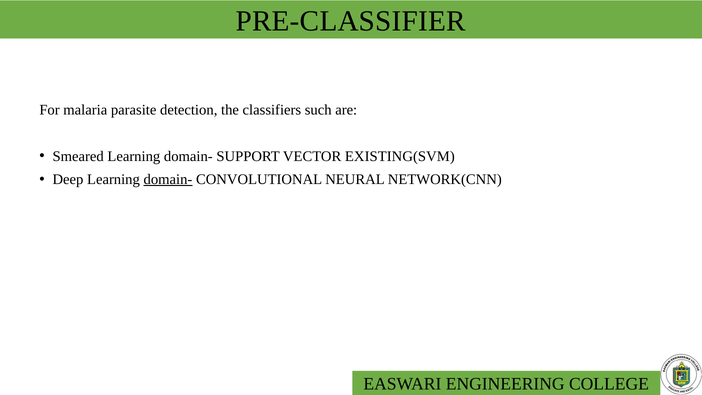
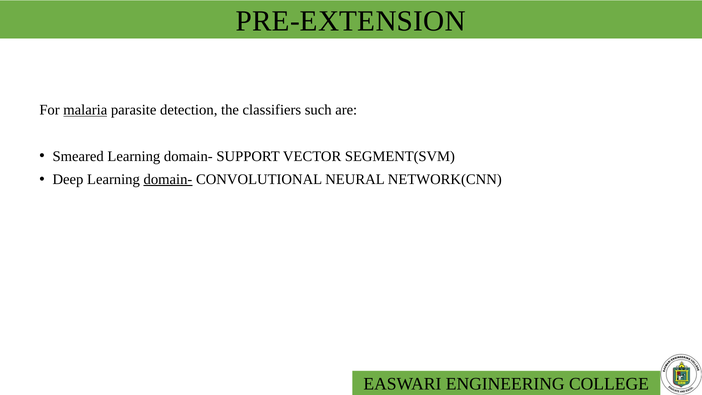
PRE-CLASSIFIER: PRE-CLASSIFIER -> PRE-EXTENSION
malaria underline: none -> present
EXISTING(SVM: EXISTING(SVM -> SEGMENT(SVM
